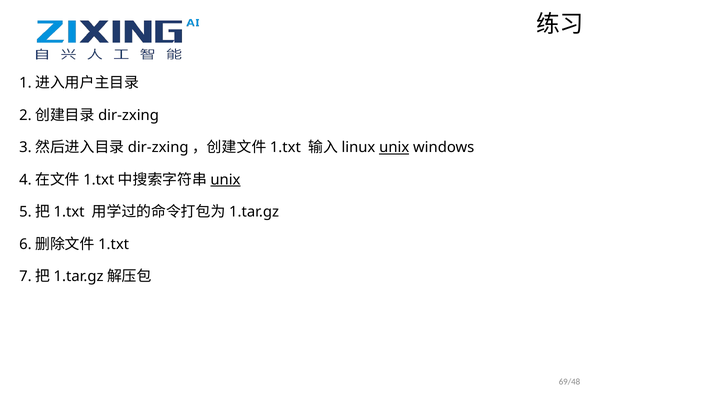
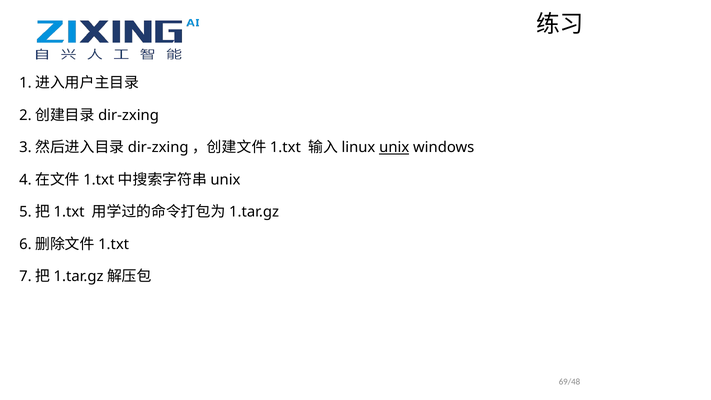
unix at (225, 180) underline: present -> none
